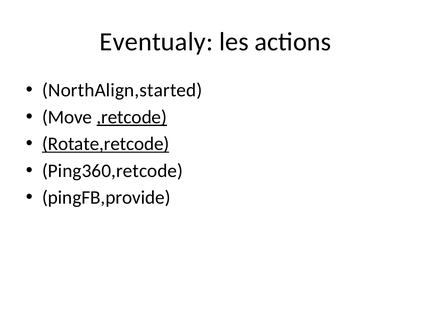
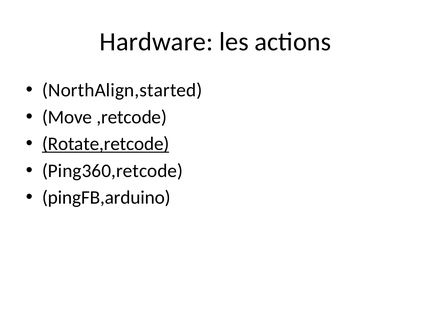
Eventualy: Eventualy -> Hardware
,retcode underline: present -> none
pingFB,provide: pingFB,provide -> pingFB,arduino
